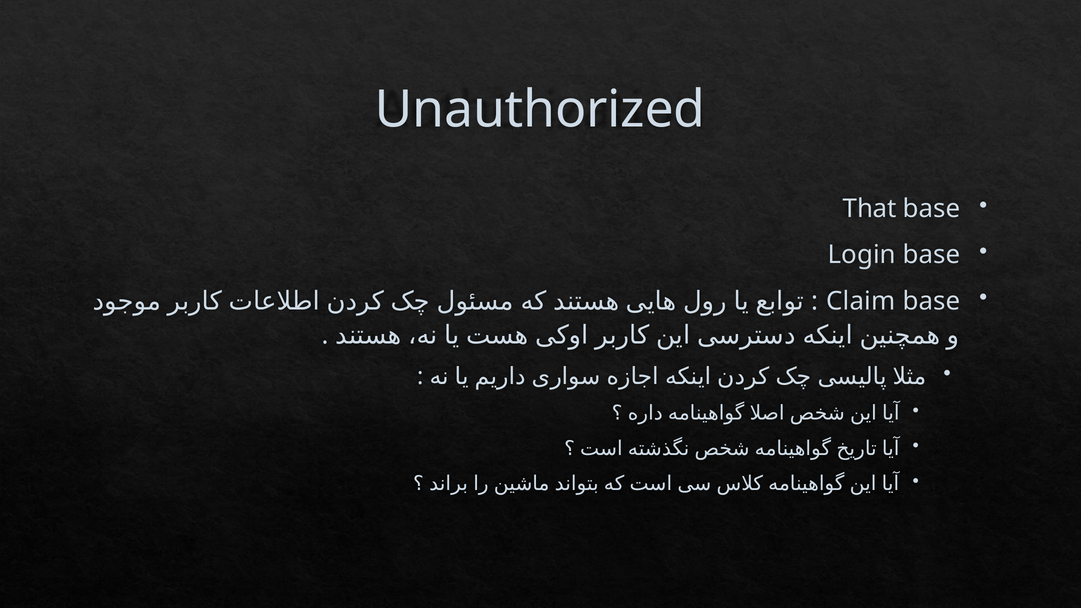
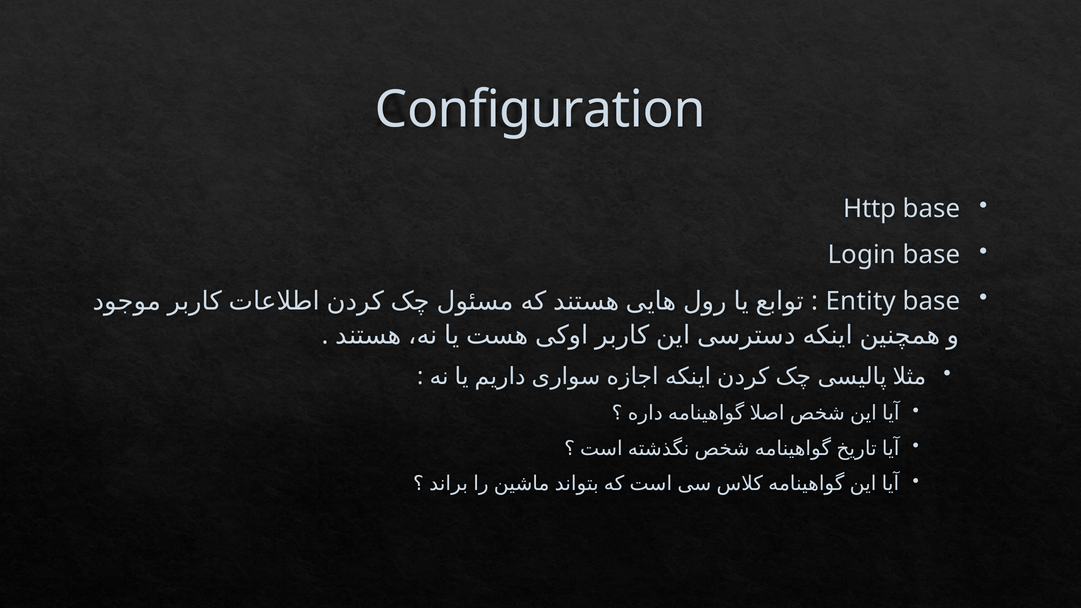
Unauthorized: Unauthorized -> Configuration
That: That -> Http
Claim: Claim -> Entity
